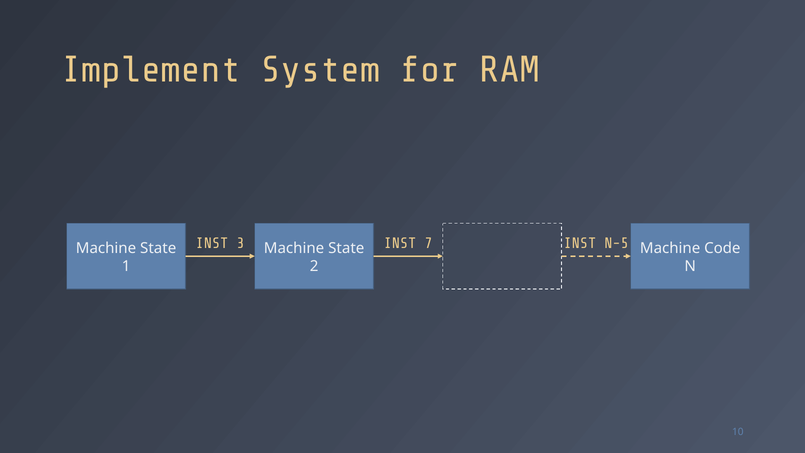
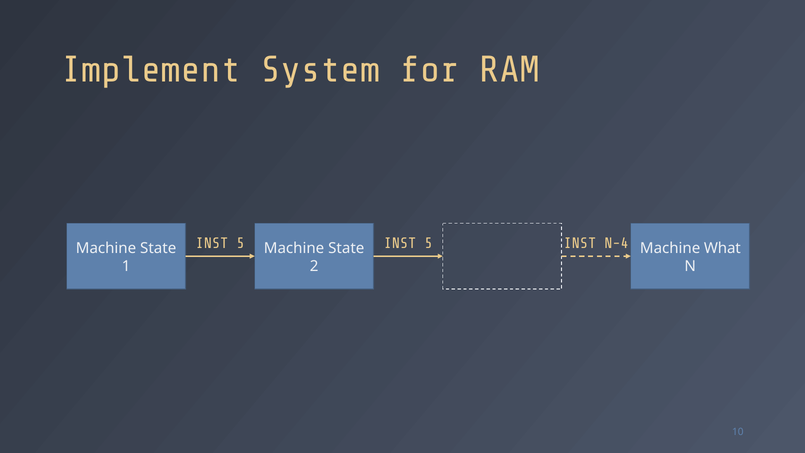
3 at (240, 243): 3 -> 5
7 at (428, 243): 7 -> 5
N-5: N-5 -> N-4
Code: Code -> What
